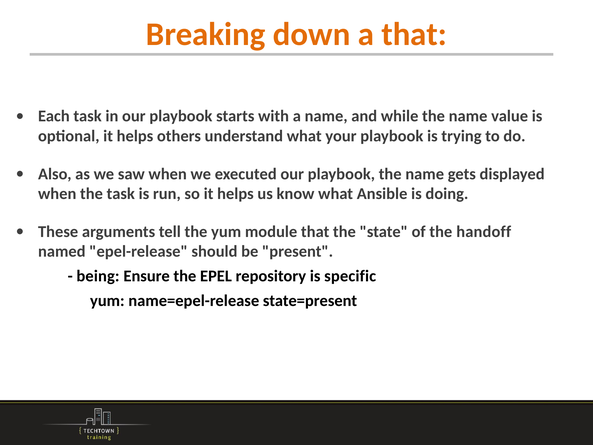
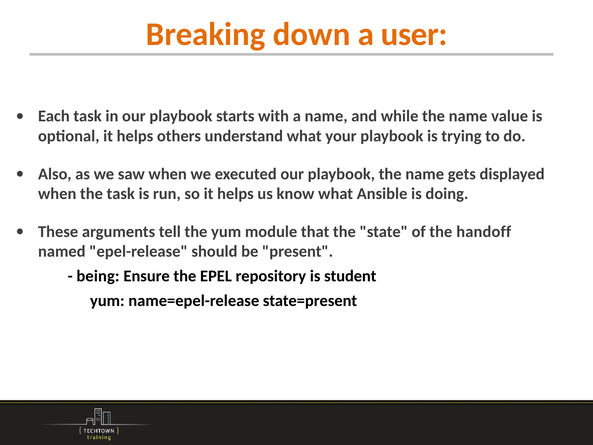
a that: that -> user
specific: specific -> student
